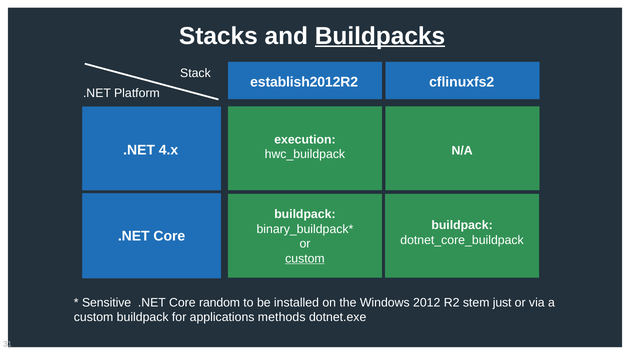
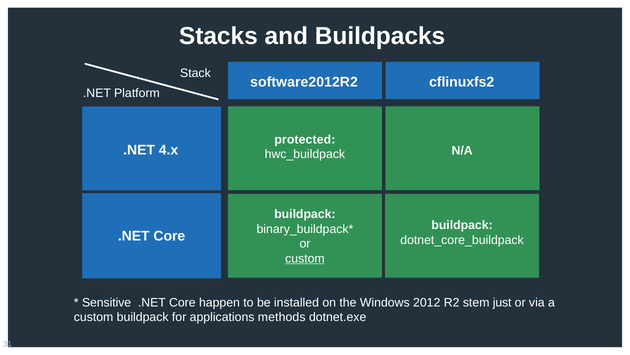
Buildpacks underline: present -> none
establish2012R2: establish2012R2 -> software2012R2
execution: execution -> protected
random: random -> happen
